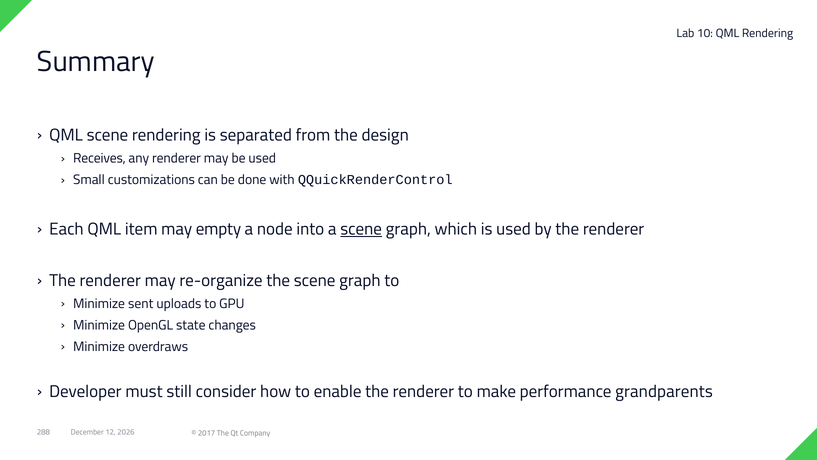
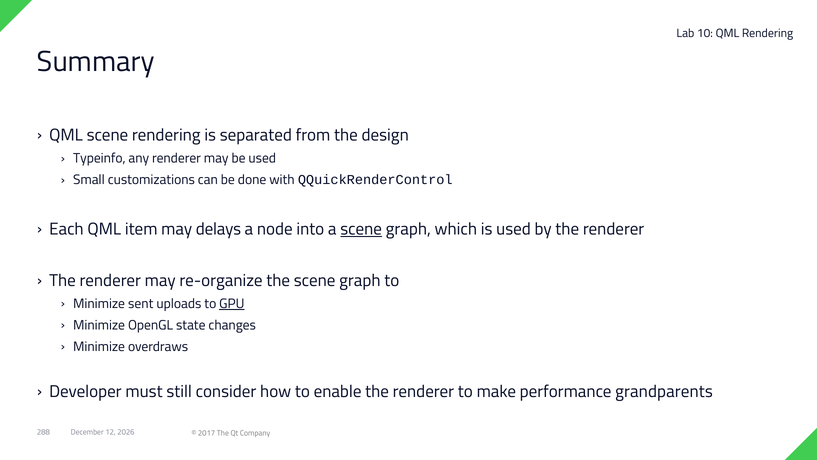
Receives: Receives -> Typeinfo
empty: empty -> delays
GPU underline: none -> present
